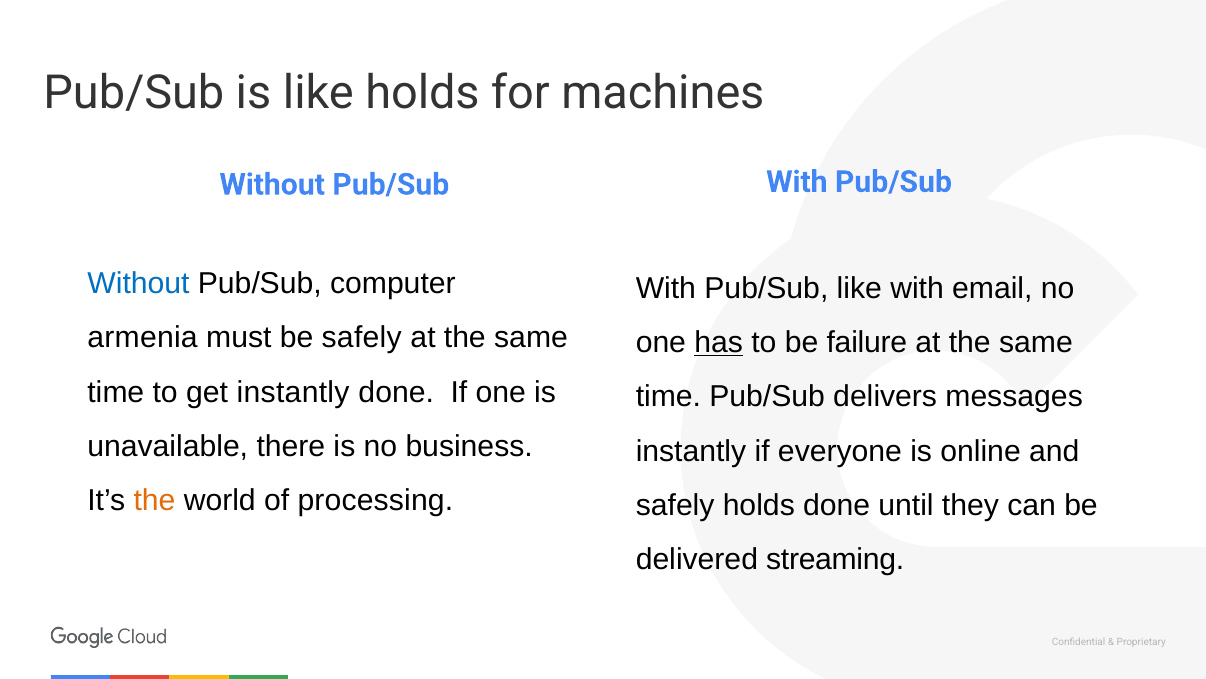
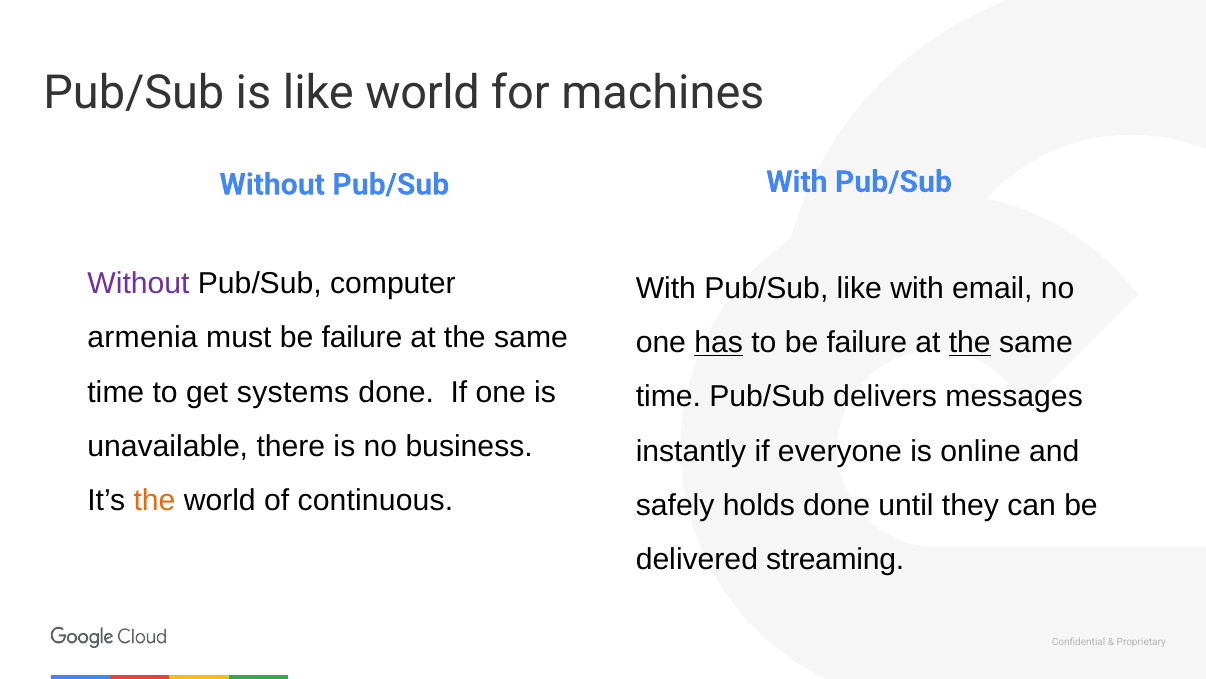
like holds: holds -> world
Without at (138, 283) colour: blue -> purple
must be safely: safely -> failure
the at (970, 342) underline: none -> present
get instantly: instantly -> systems
processing: processing -> continuous
